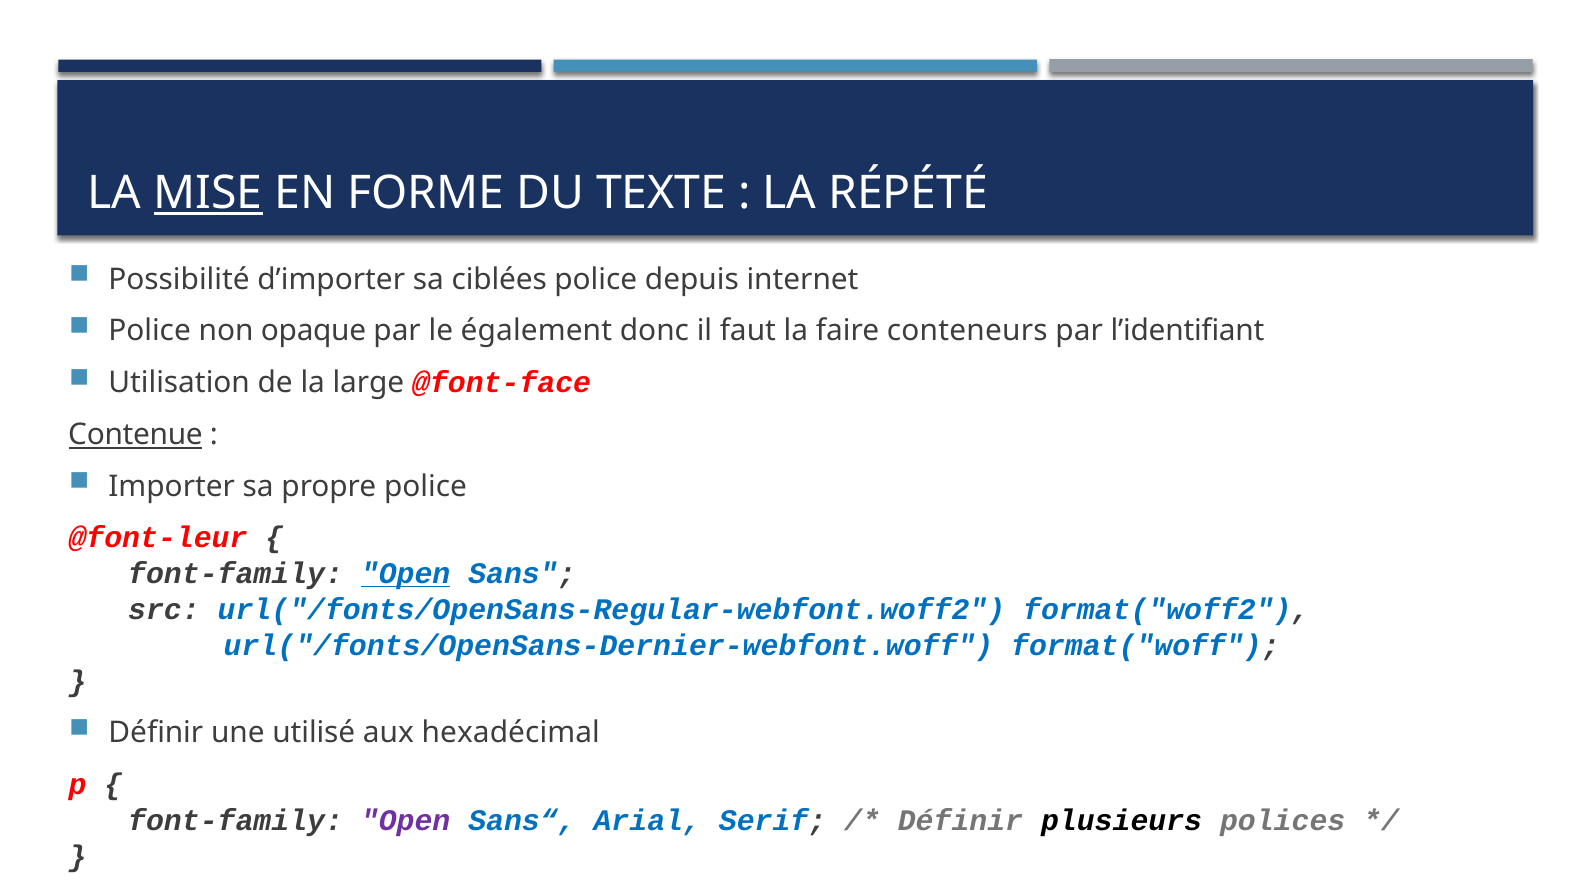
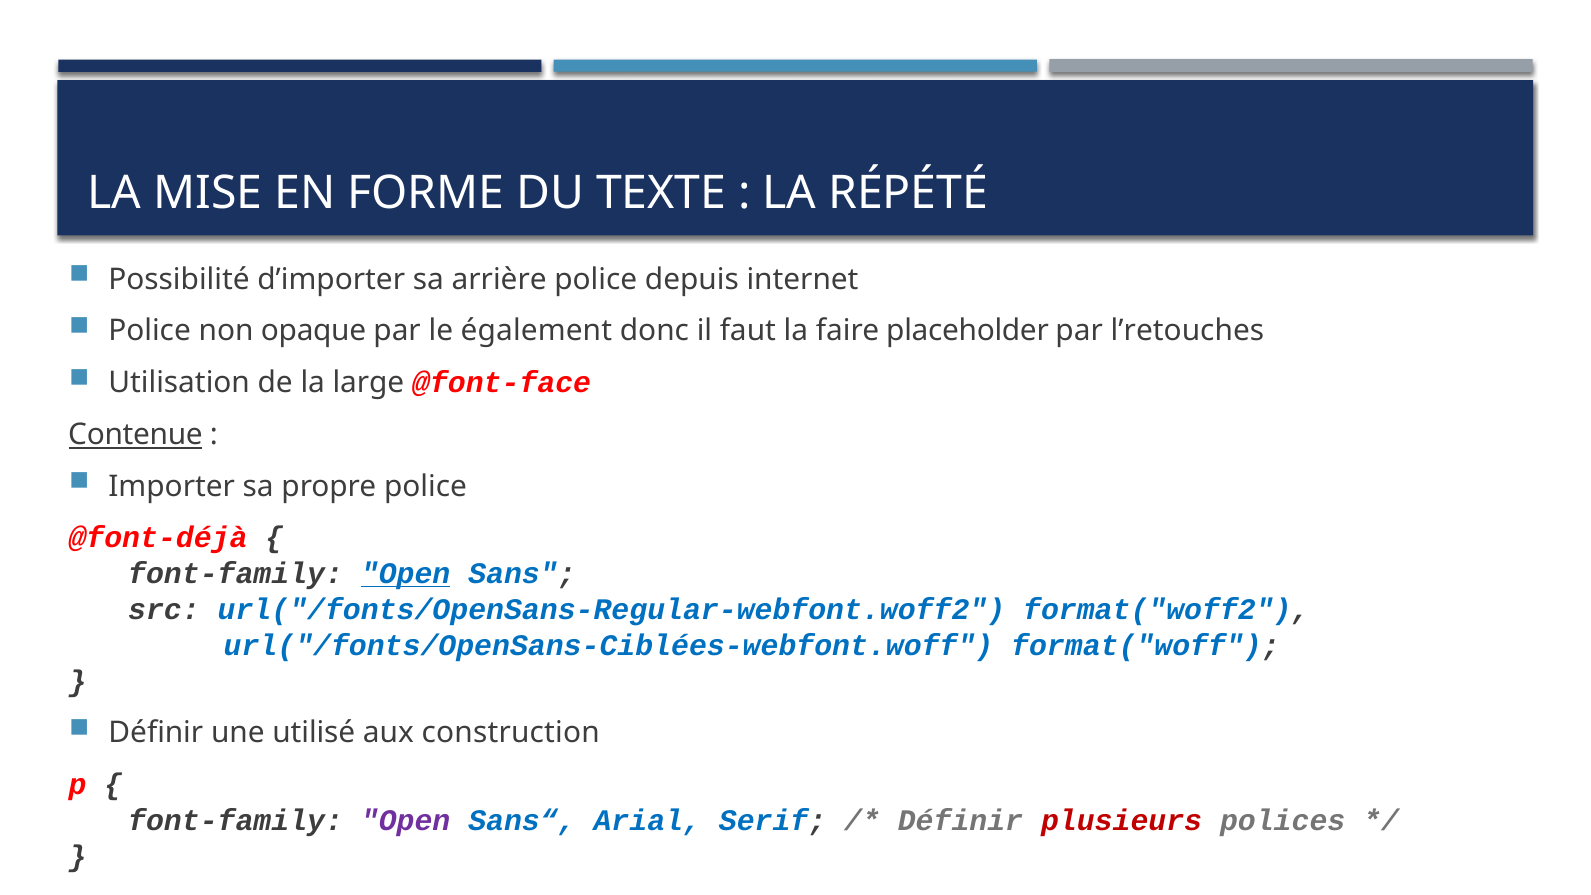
MISE underline: present -> none
ciblées: ciblées -> arrière
conteneurs: conteneurs -> placeholder
l’identifiant: l’identifiant -> l’retouches
@font-leur: @font-leur -> @font-déjà
url("/fonts/OpenSans-Dernier-webfont.woff: url("/fonts/OpenSans-Dernier-webfont.woff -> url("/fonts/OpenSans-Ciblées-webfont.woff
hexadécimal: hexadécimal -> construction
plusieurs colour: black -> red
